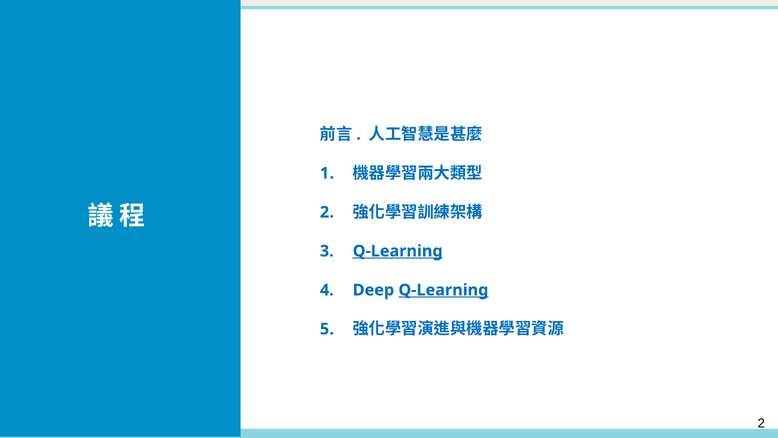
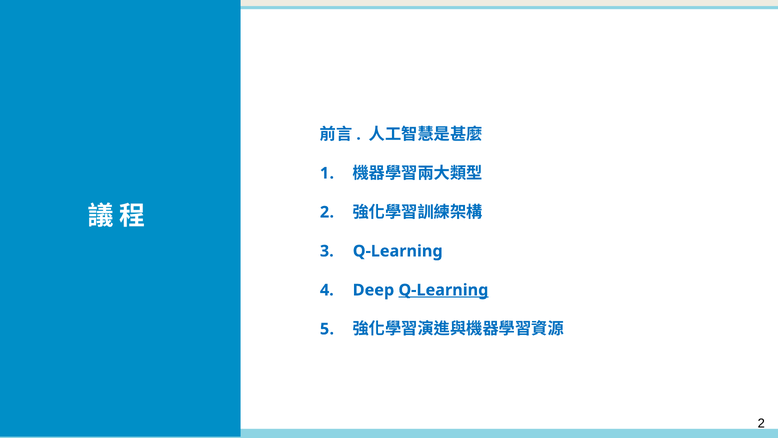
Q-Learning at (398, 251) underline: present -> none
